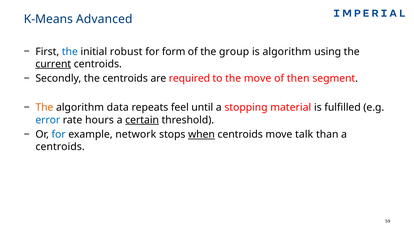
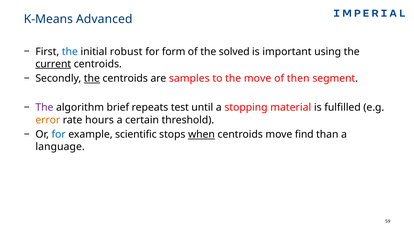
group: group -> solved
is algorithm: algorithm -> important
the at (92, 78) underline: none -> present
required: required -> samples
The at (44, 107) colour: orange -> purple
data: data -> brief
feel: feel -> test
error colour: blue -> orange
certain underline: present -> none
network: network -> scientific
talk: talk -> find
centroids at (60, 147): centroids -> language
